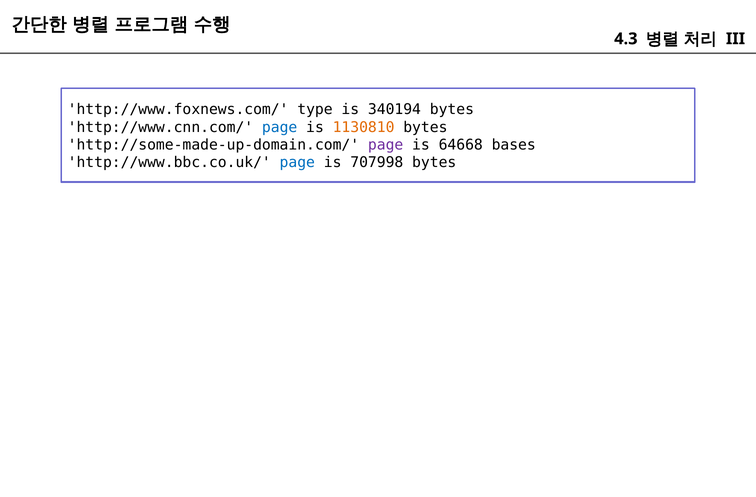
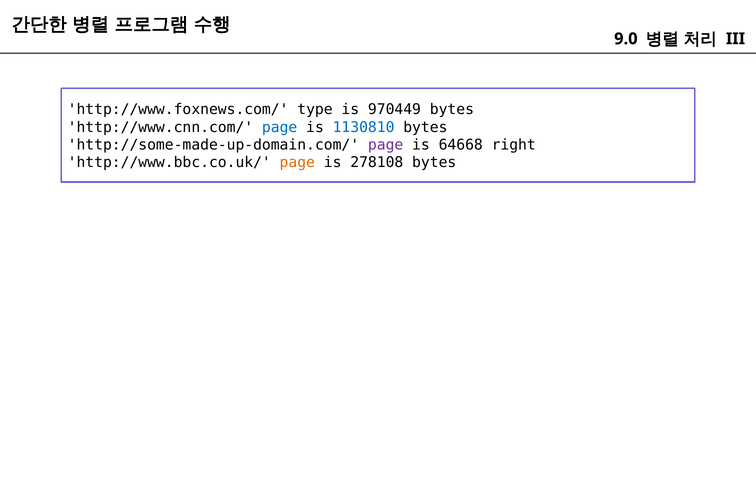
4.3: 4.3 -> 9.0
340194: 340194 -> 970449
1130810 colour: orange -> blue
bases: bases -> right
page at (297, 162) colour: blue -> orange
707998: 707998 -> 278108
